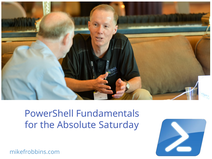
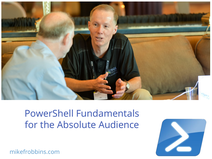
Saturday: Saturday -> Audience
